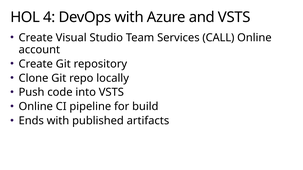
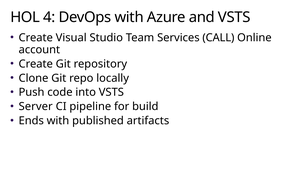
Online at (36, 107): Online -> Server
